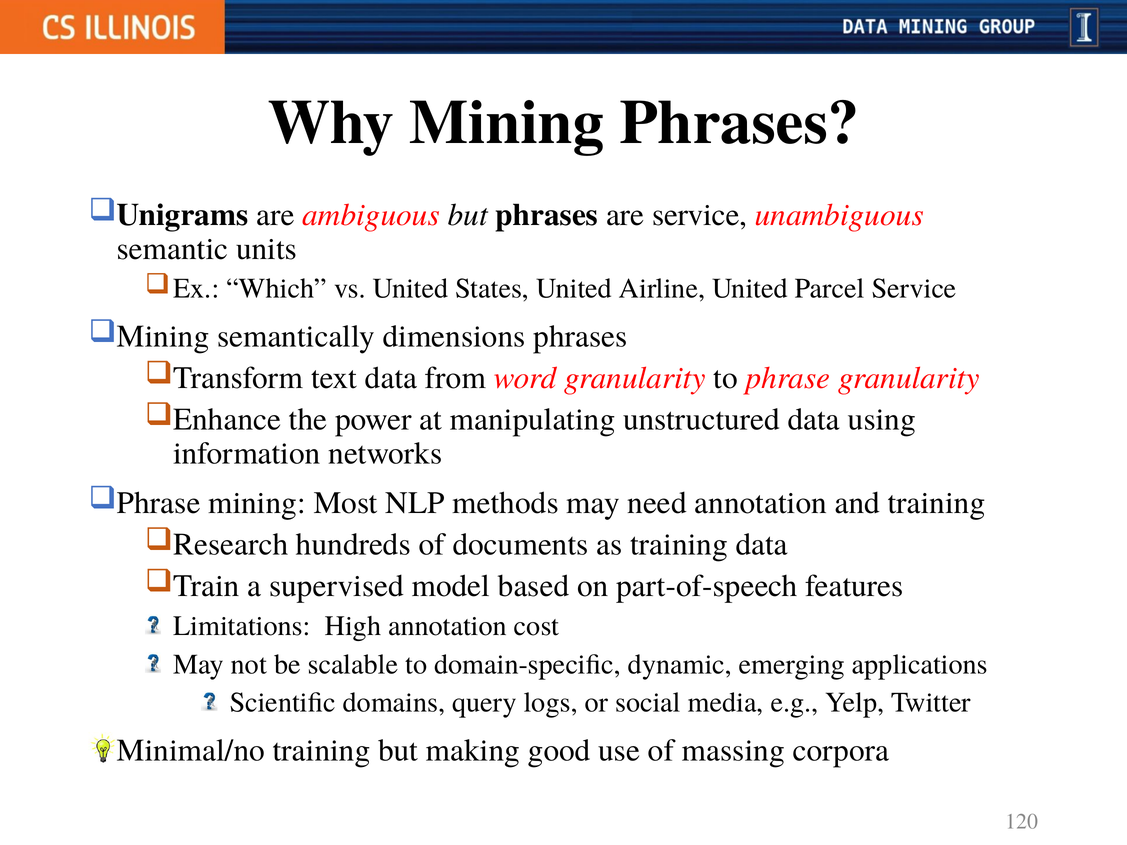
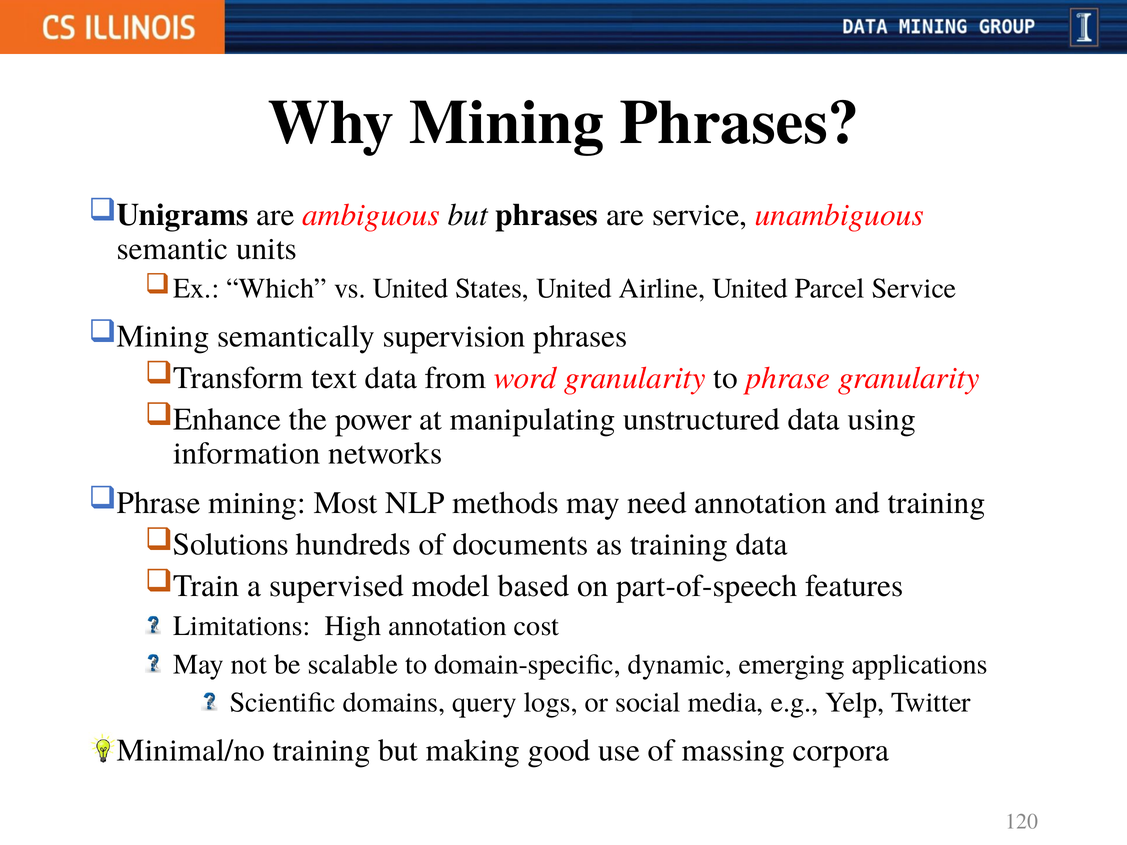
dimensions: dimensions -> supervision
Research: Research -> Solutions
